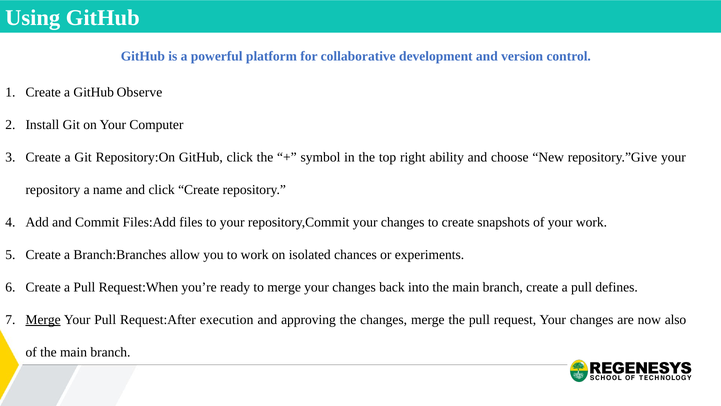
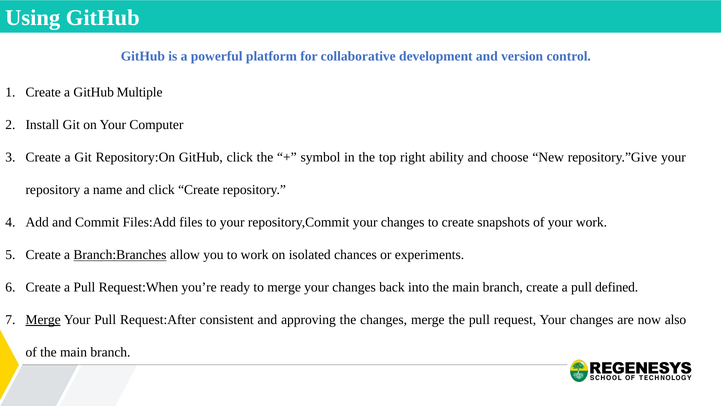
Observe: Observe -> Multiple
Branch:Branches underline: none -> present
defines: defines -> defined
execution: execution -> consistent
